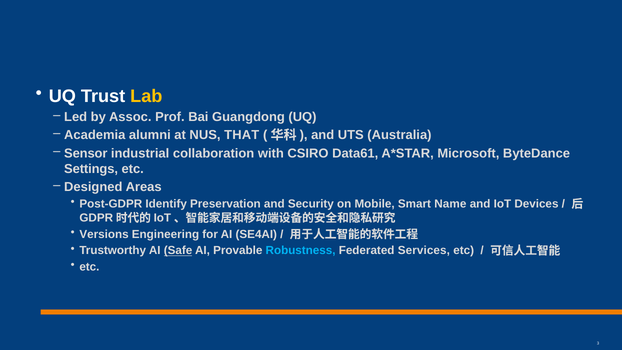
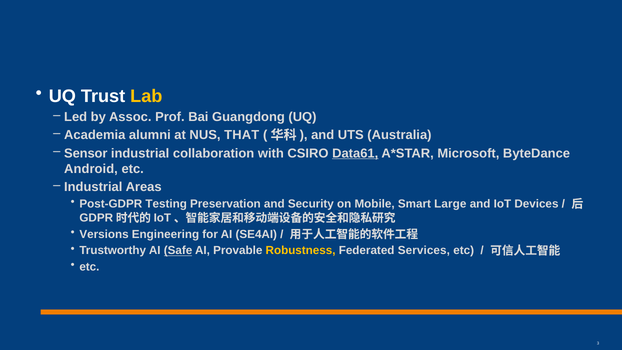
Data61 underline: none -> present
Settings: Settings -> Android
Designed at (93, 187): Designed -> Industrial
Identify: Identify -> Testing
Name: Name -> Large
Robustness colour: light blue -> yellow
